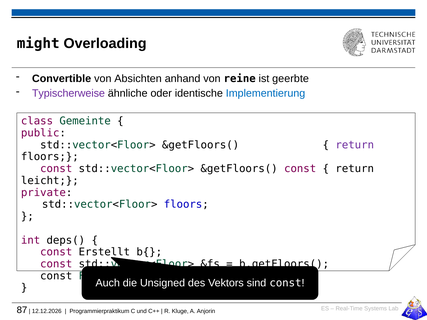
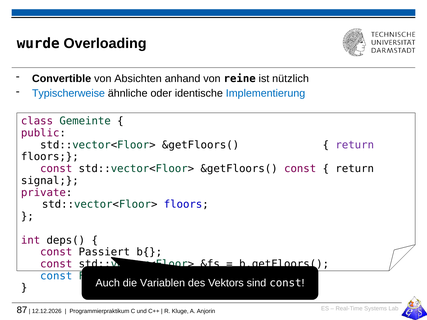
might: might -> wurde
geerbte: geerbte -> nützlich
Typischerweise colour: purple -> blue
leicht: leicht -> signal
Erstellt: Erstellt -> Passiert
const at (56, 276) colour: black -> blue
Unsigned: Unsigned -> Variablen
